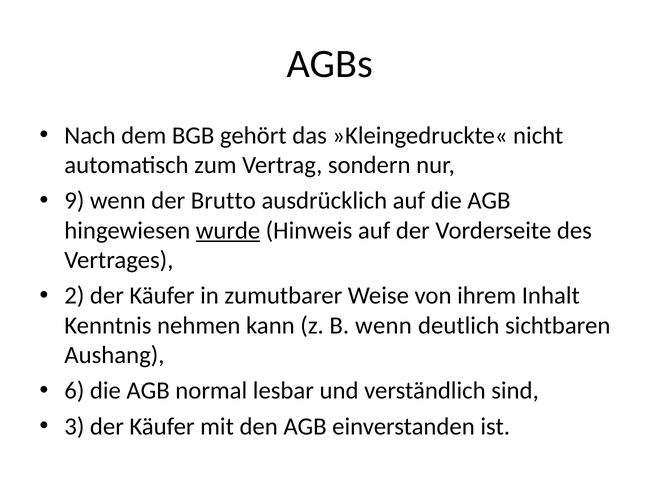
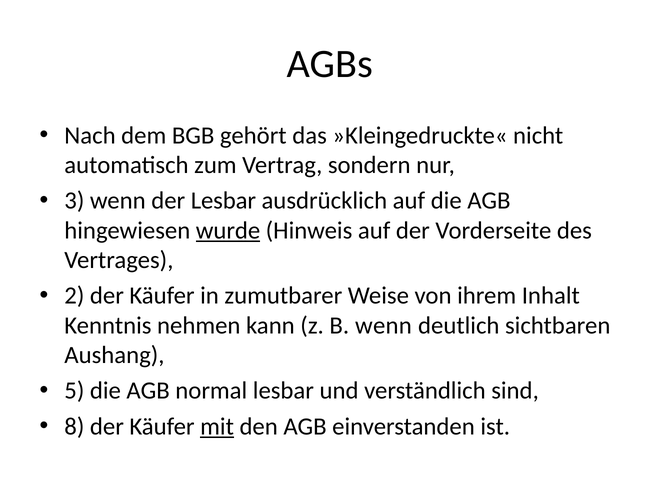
9: 9 -> 3
der Brutto: Brutto -> Lesbar
6: 6 -> 5
3: 3 -> 8
mit underline: none -> present
